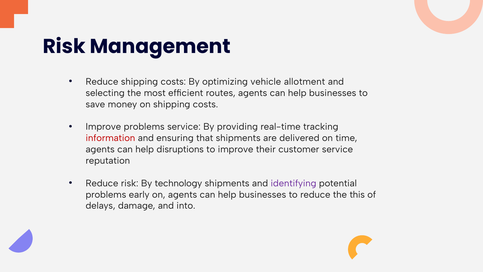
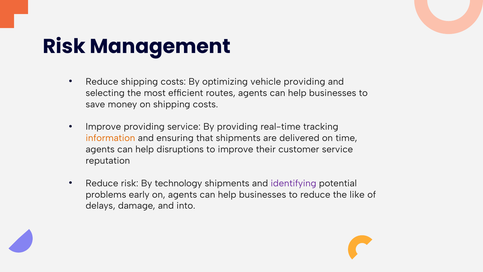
vehicle allotment: allotment -> providing
Improve problems: problems -> providing
information colour: red -> orange
this: this -> like
